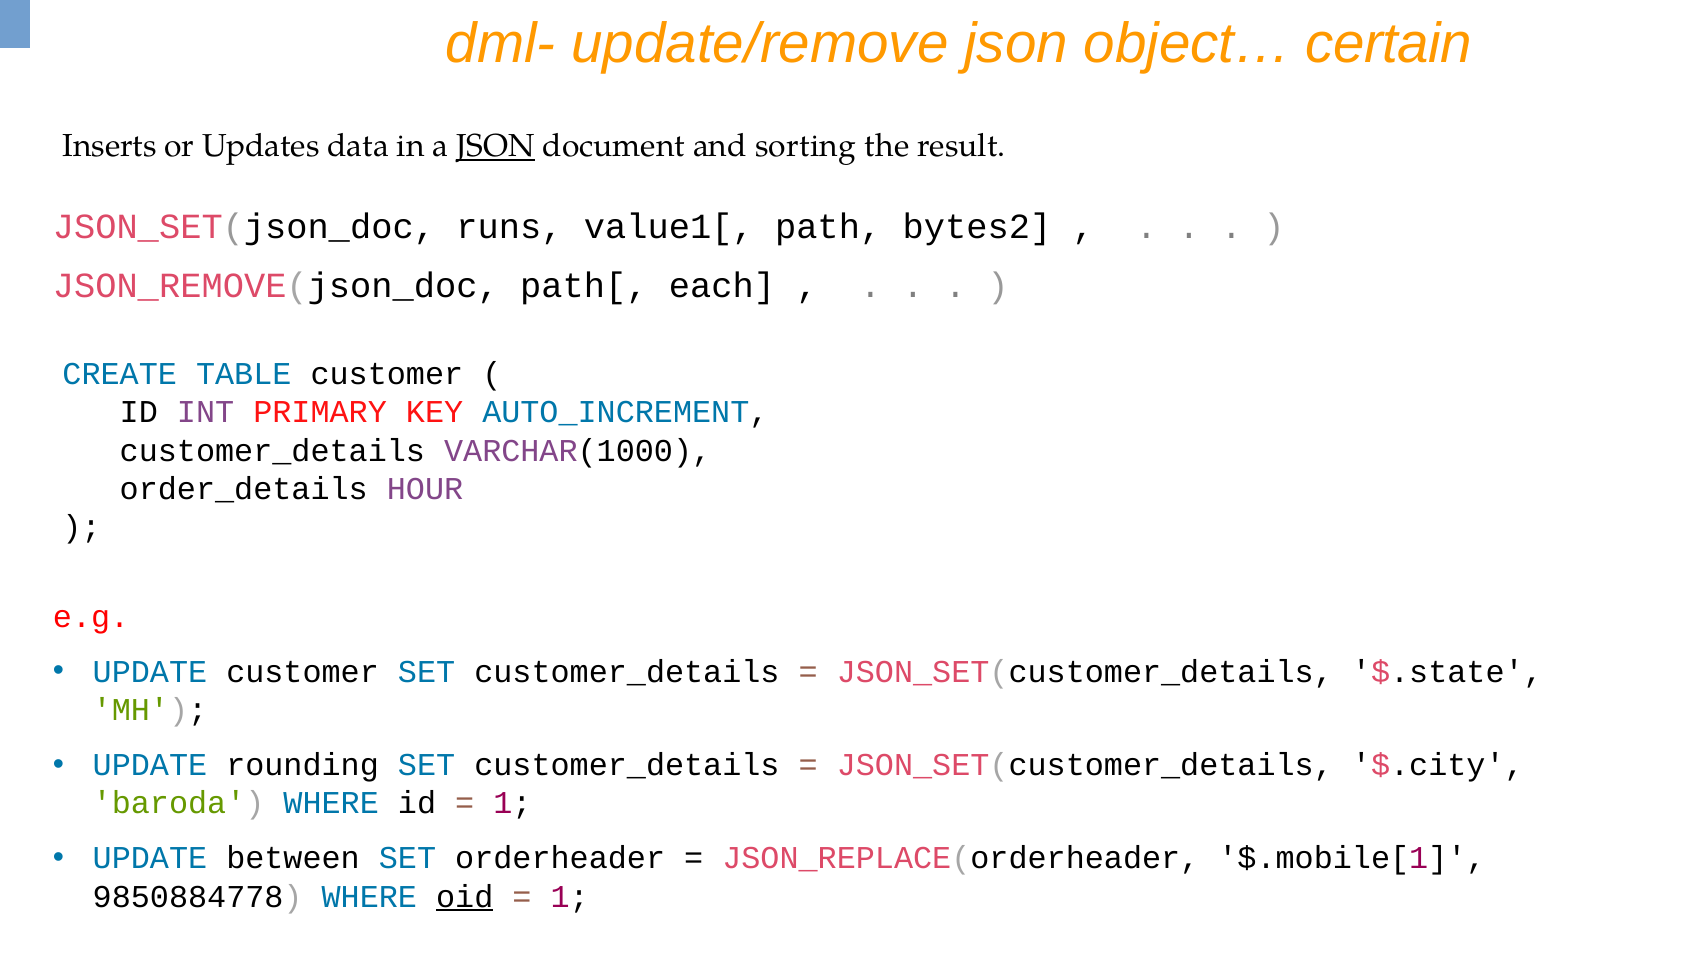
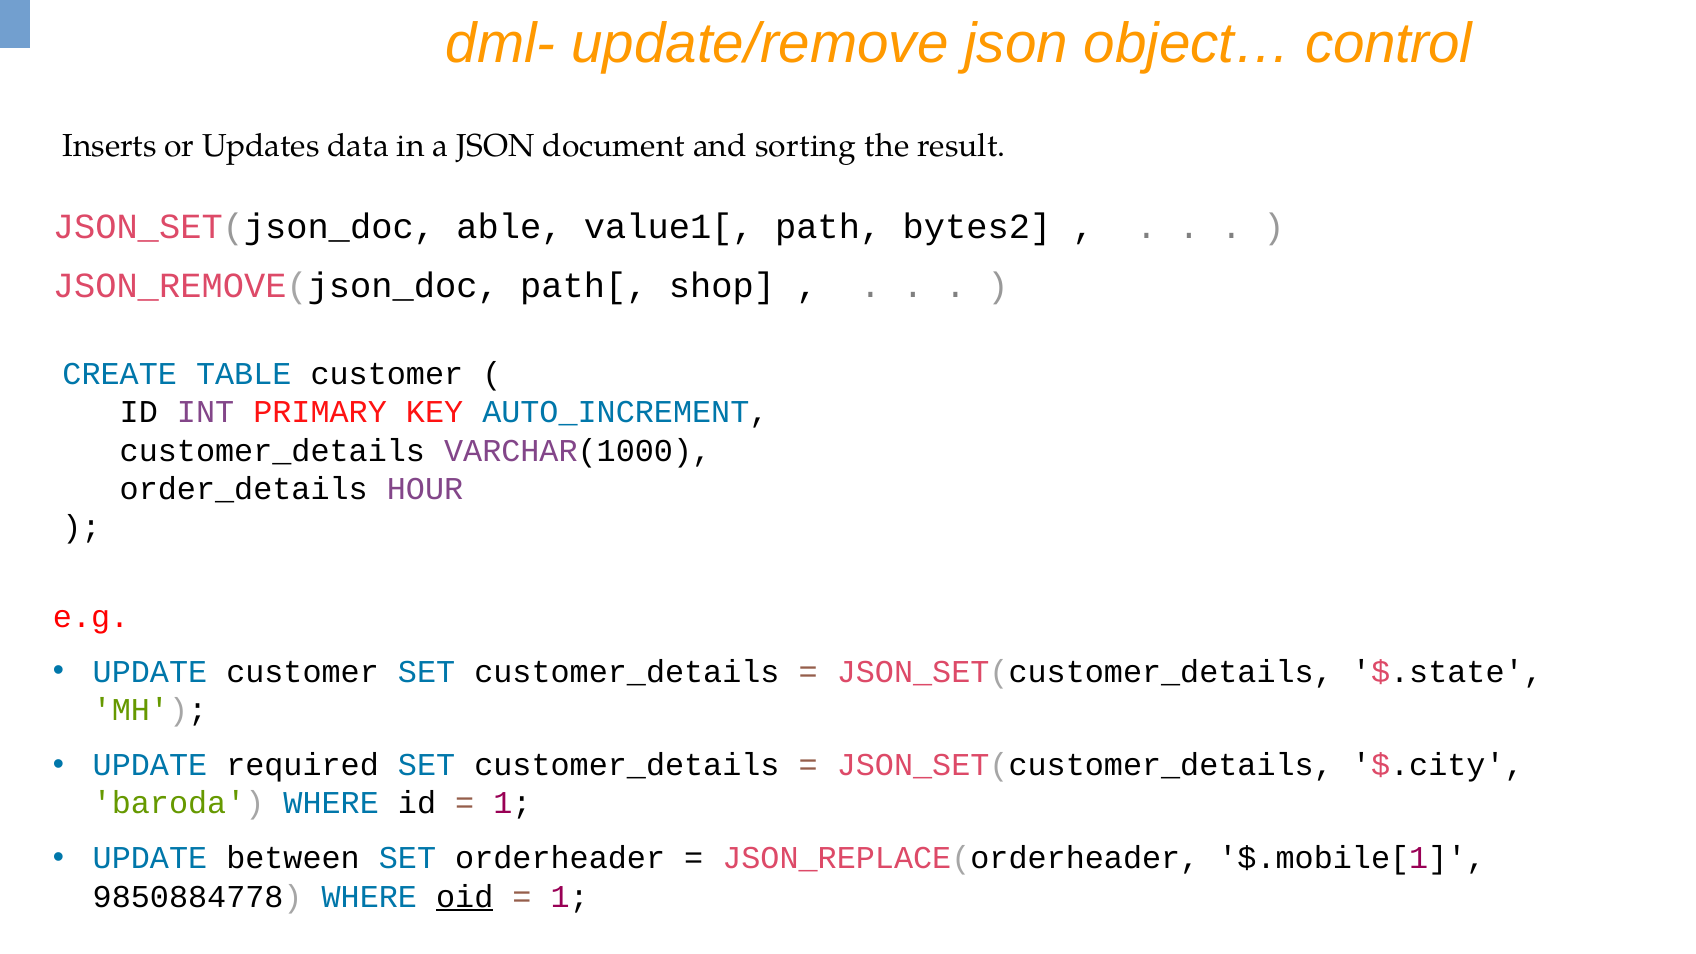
certain: certain -> control
JSON at (496, 146) underline: present -> none
runs: runs -> able
each: each -> shop
rounding: rounding -> required
